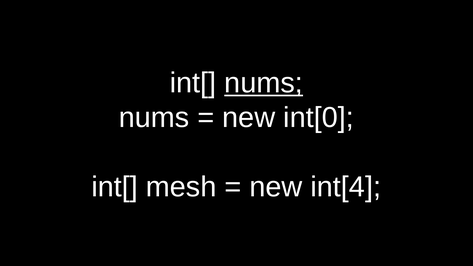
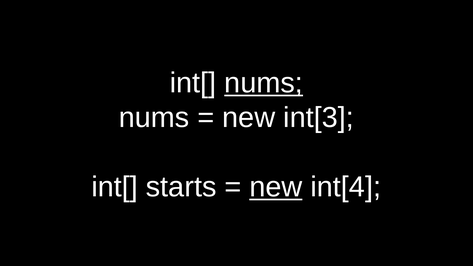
int[0: int[0 -> int[3
mesh: mesh -> starts
new at (276, 187) underline: none -> present
